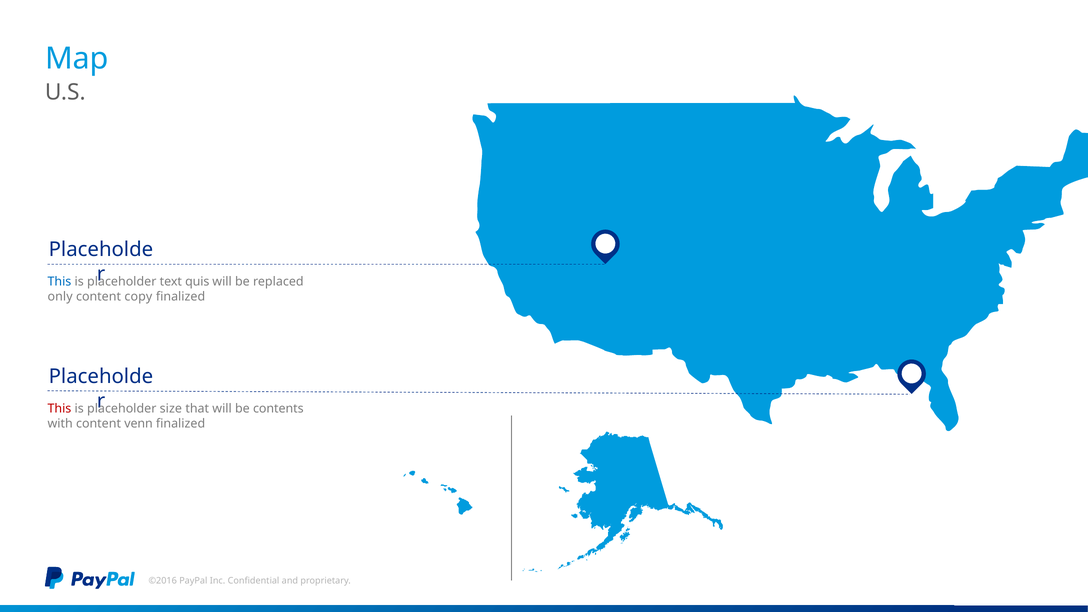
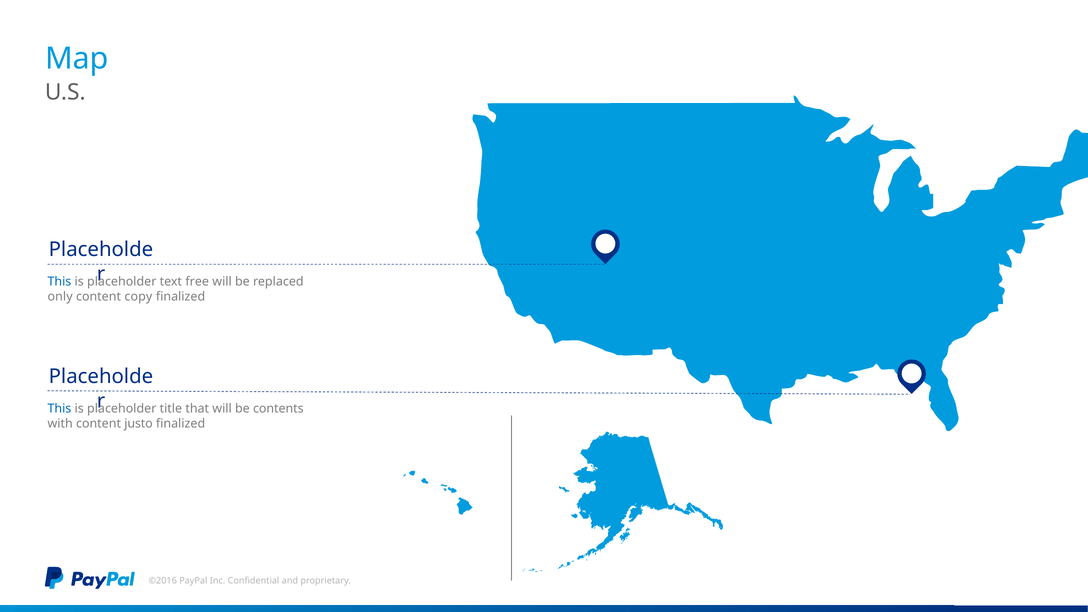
quis: quis -> free
This at (59, 409) colour: red -> blue
size: size -> title
venn: venn -> justo
